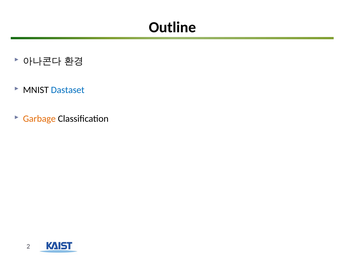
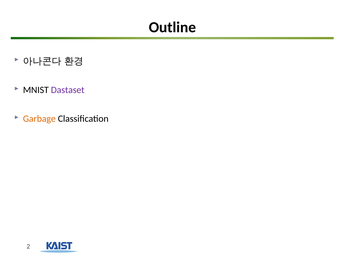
Dastaset colour: blue -> purple
